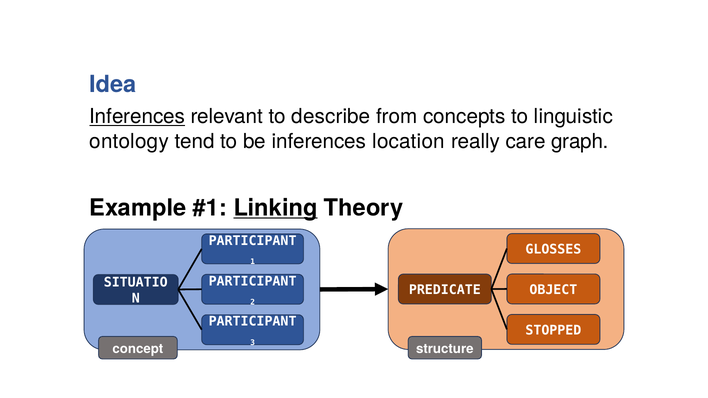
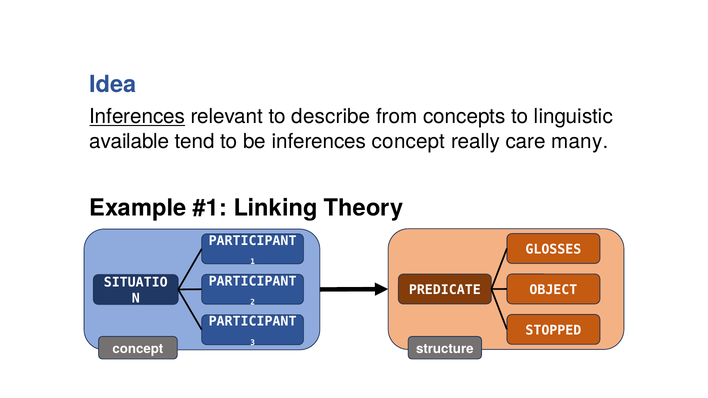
ontology: ontology -> available
inferences location: location -> concept
graph: graph -> many
Linking underline: present -> none
